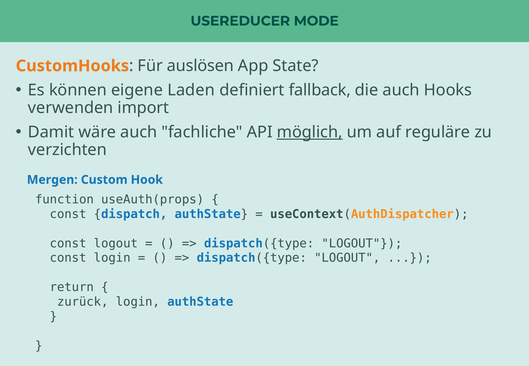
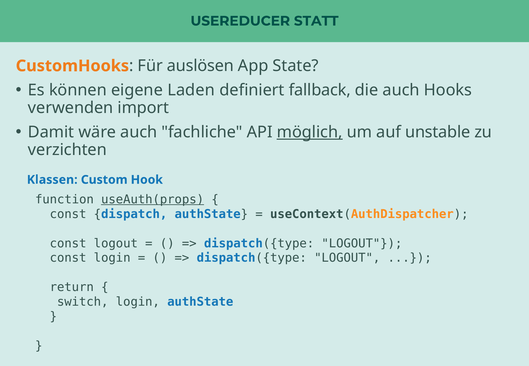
MODE: MODE -> STATT
reguläre: reguläre -> unstable
Mergen: Mergen -> Klassen
useAuth(props underline: none -> present
zurück: zurück -> switch
